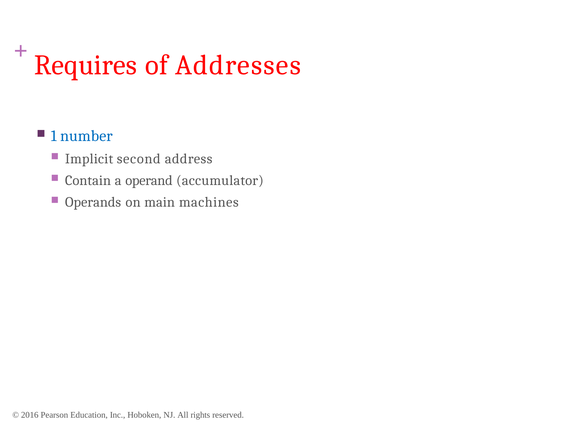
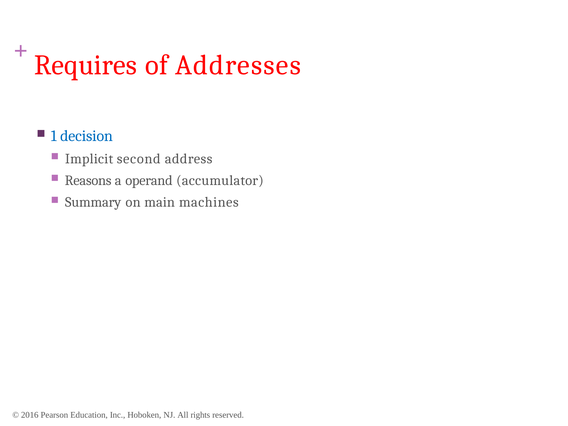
number: number -> decision
Contain: Contain -> Reasons
Operands: Operands -> Summary
